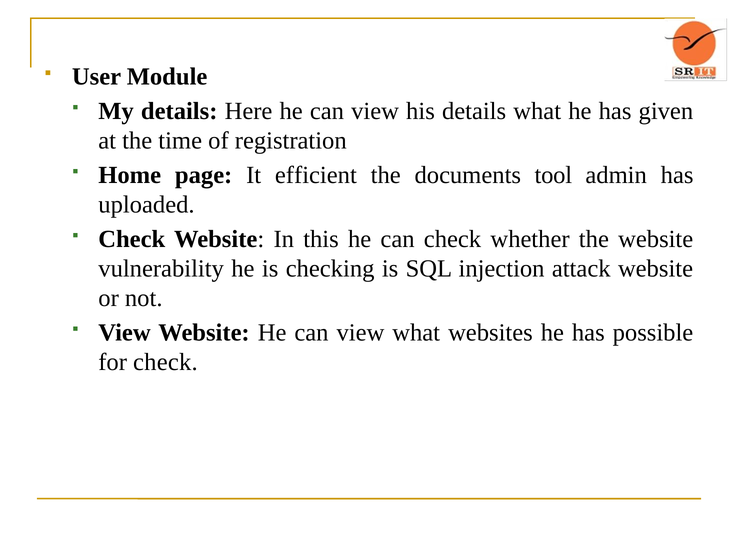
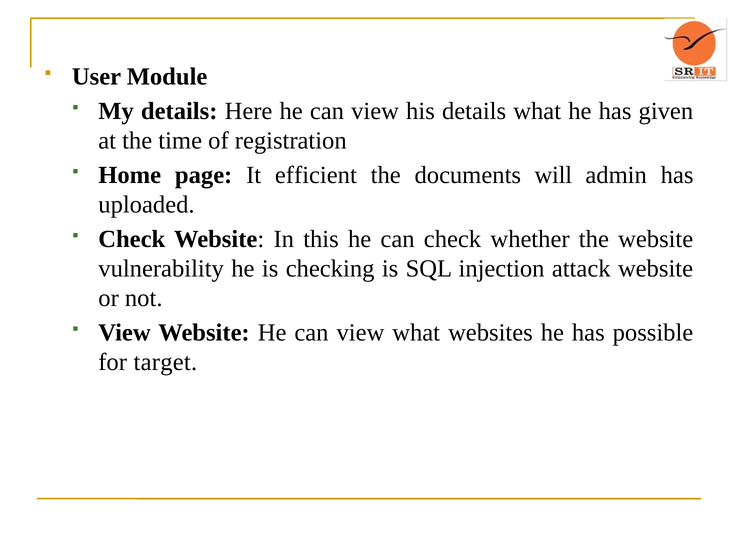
tool: tool -> will
for check: check -> target
